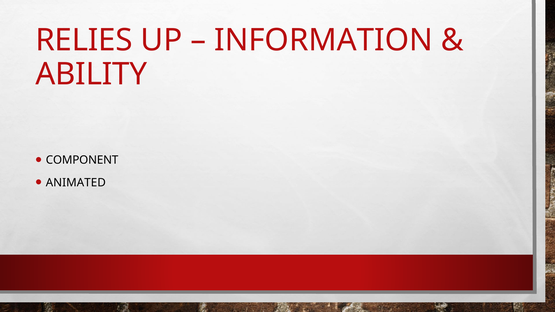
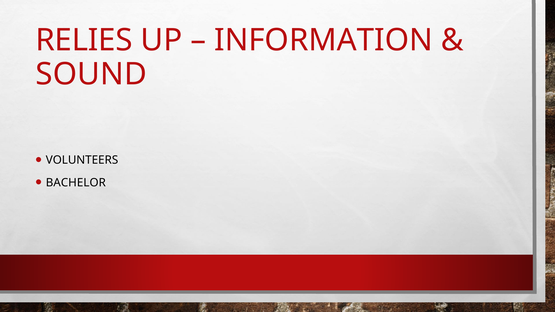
ABILITY: ABILITY -> SOUND
COMPONENT: COMPONENT -> VOLUNTEERS
ANIMATED: ANIMATED -> BACHELOR
